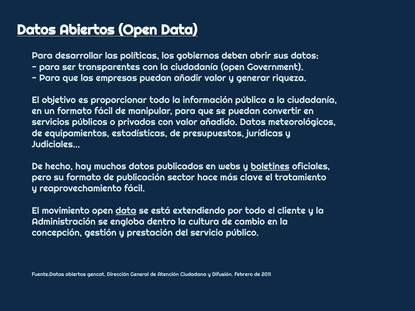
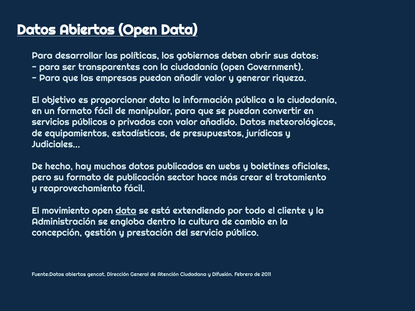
proporcionar todo: todo -> data
boletines underline: present -> none
clave: clave -> crear
